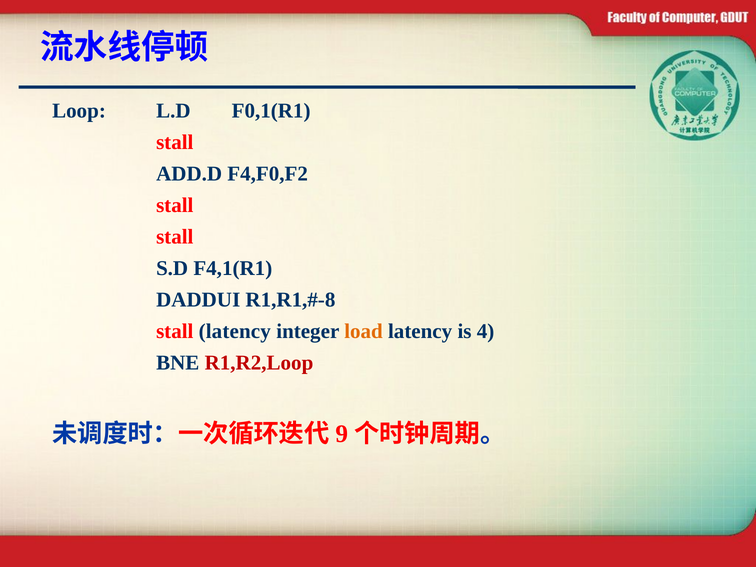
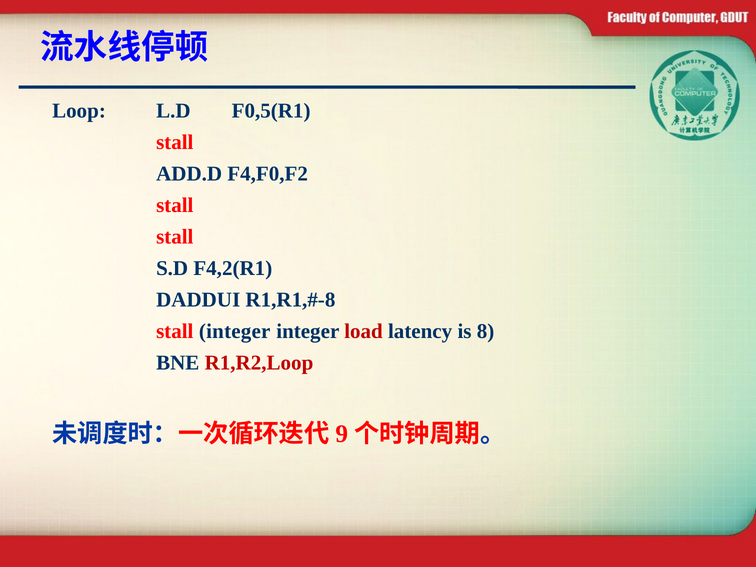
F0,1(R1: F0,1(R1 -> F0,5(R1
F4,1(R1: F4,1(R1 -> F4,2(R1
stall latency: latency -> integer
load colour: orange -> red
4: 4 -> 8
